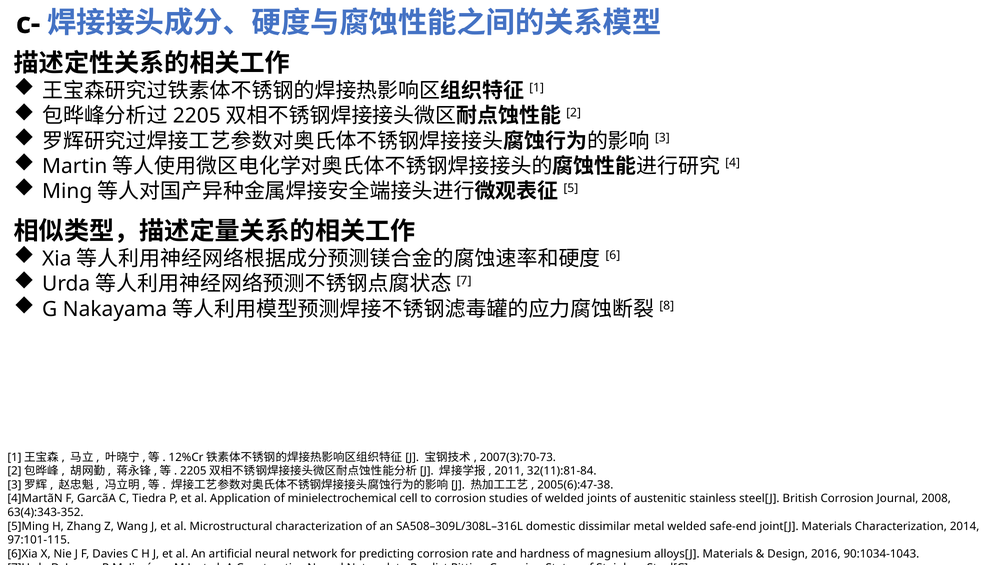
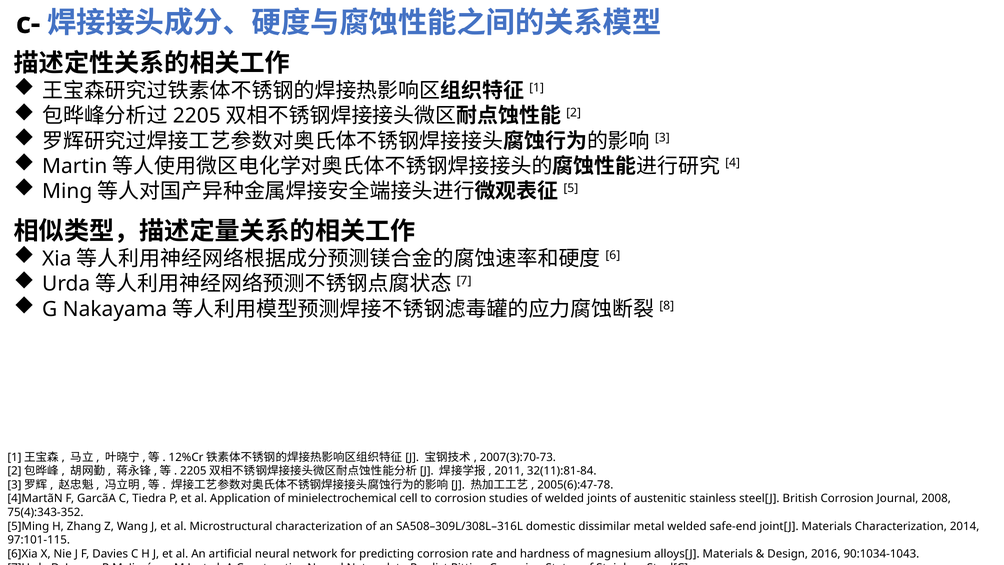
2005(6):47-38: 2005(6):47-38 -> 2005(6):47-78
63(4):343-352: 63(4):343-352 -> 75(4):343-352
